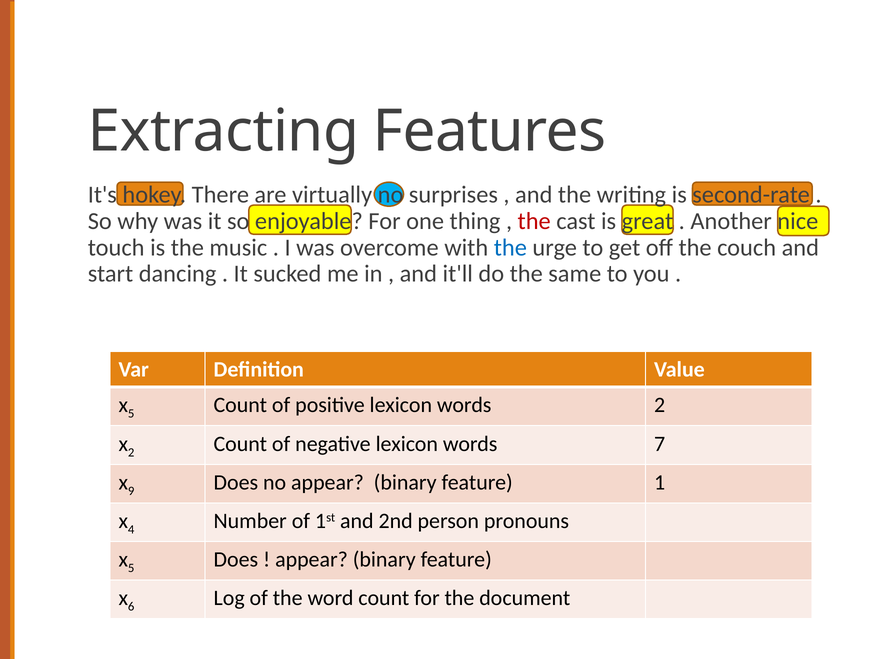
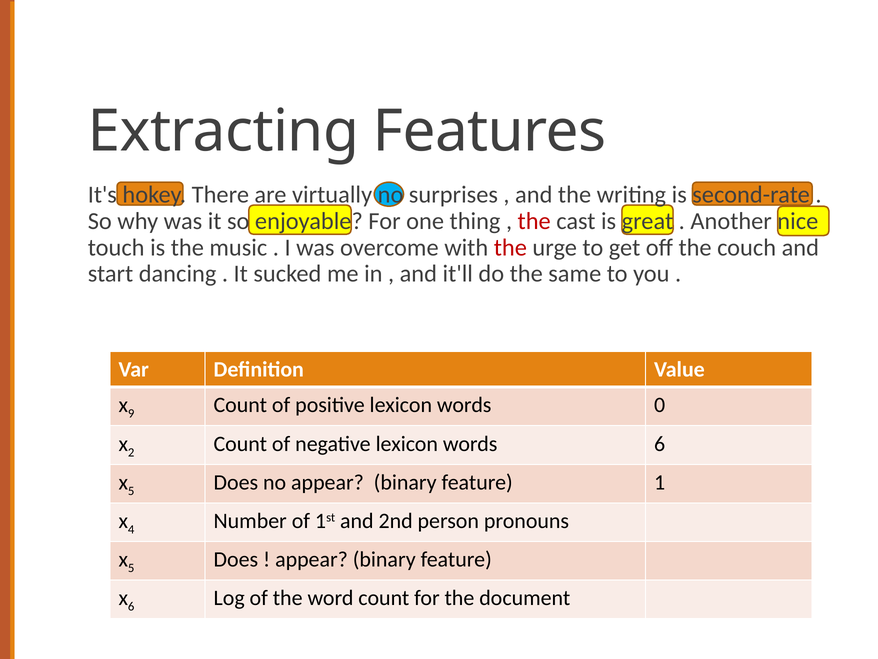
the at (510, 247) colour: blue -> red
5 at (131, 413): 5 -> 9
words 2: 2 -> 0
words 7: 7 -> 6
9 at (131, 491): 9 -> 5
